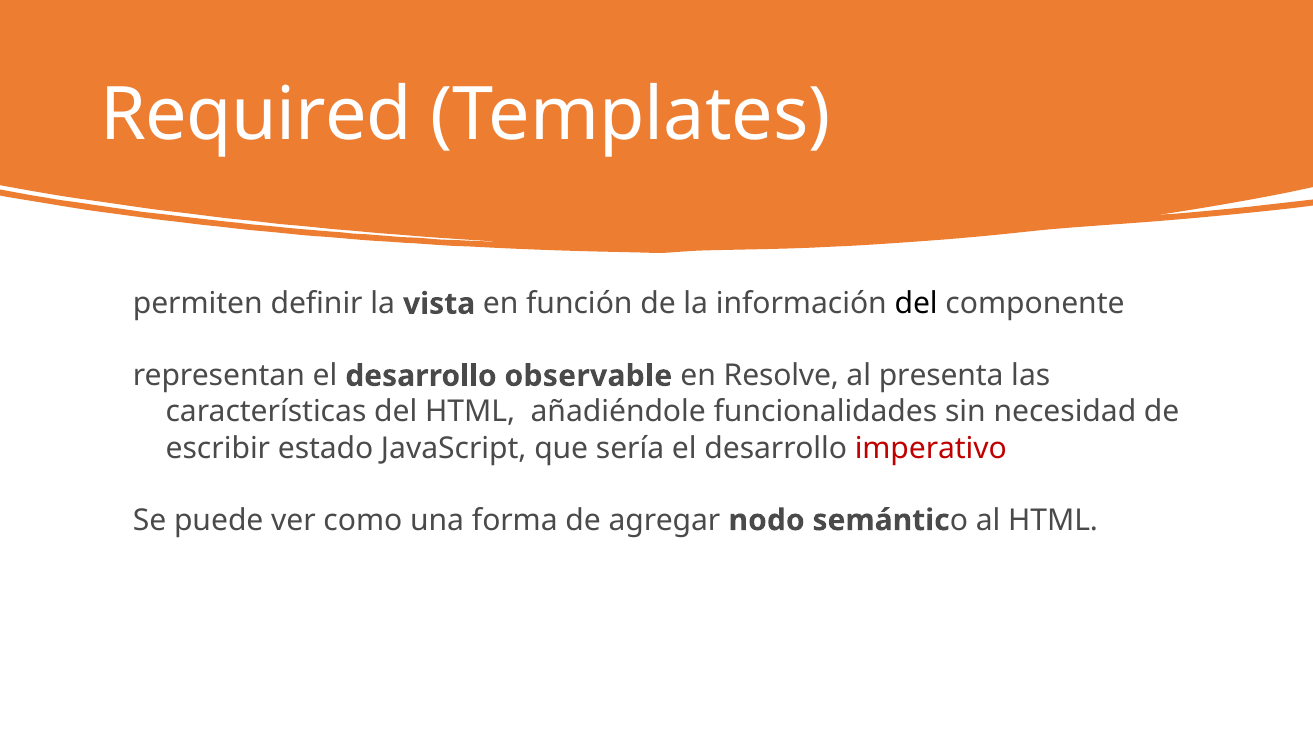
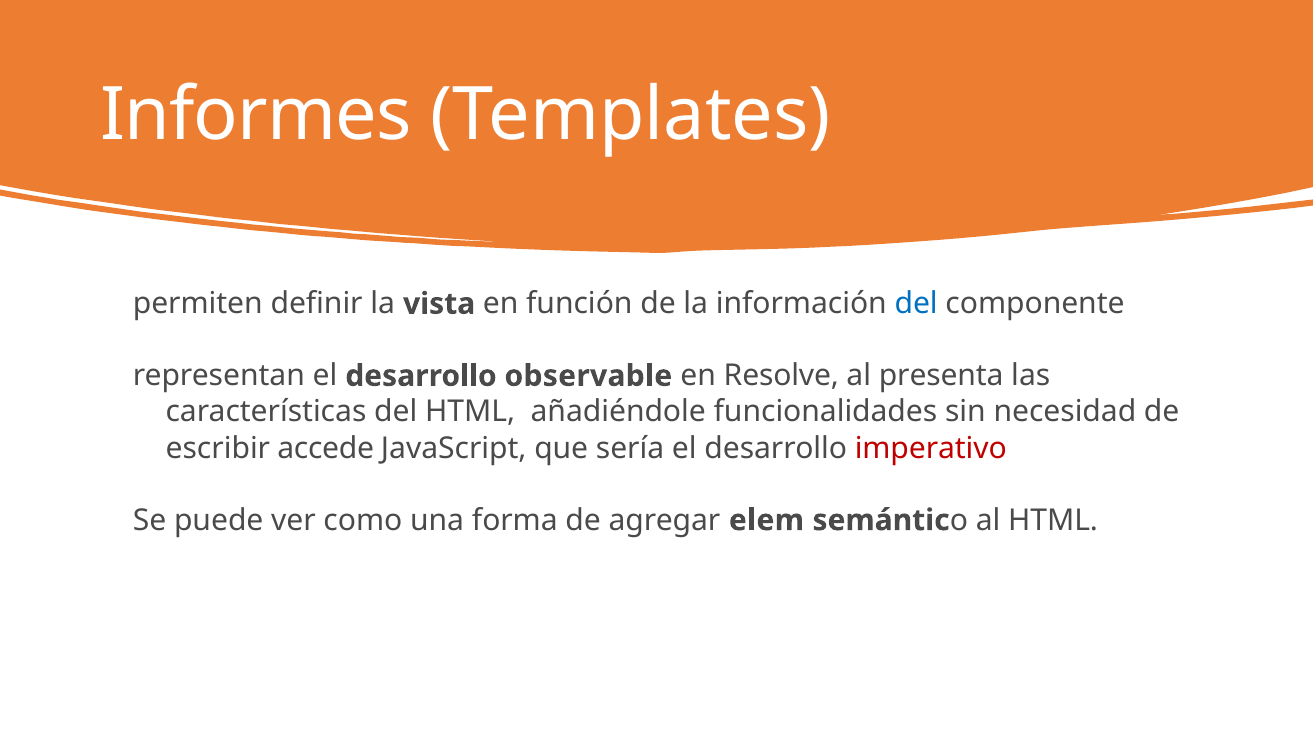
Required: Required -> Informes
del at (916, 304) colour: black -> blue
estado: estado -> accede
nodo: nodo -> elem
